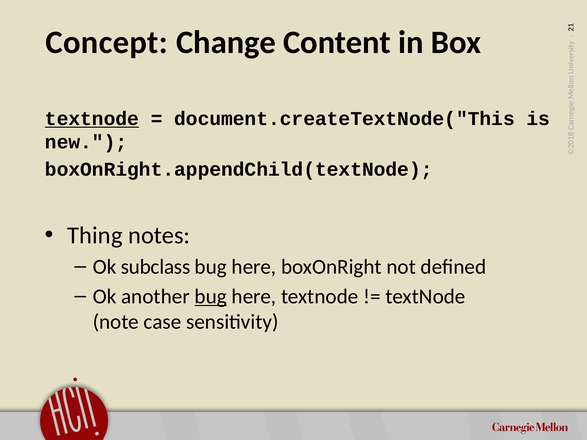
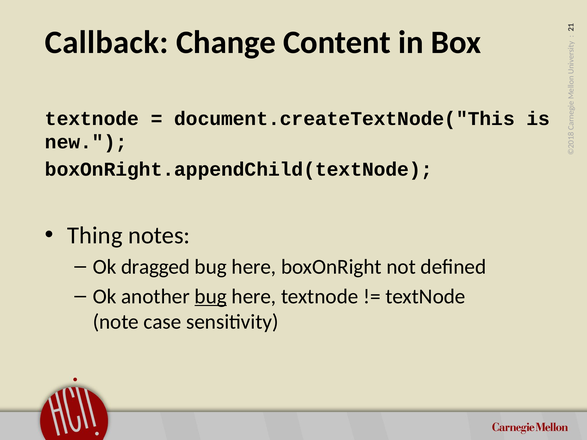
Concept: Concept -> Callback
textnode at (92, 119) underline: present -> none
subclass: subclass -> dragged
